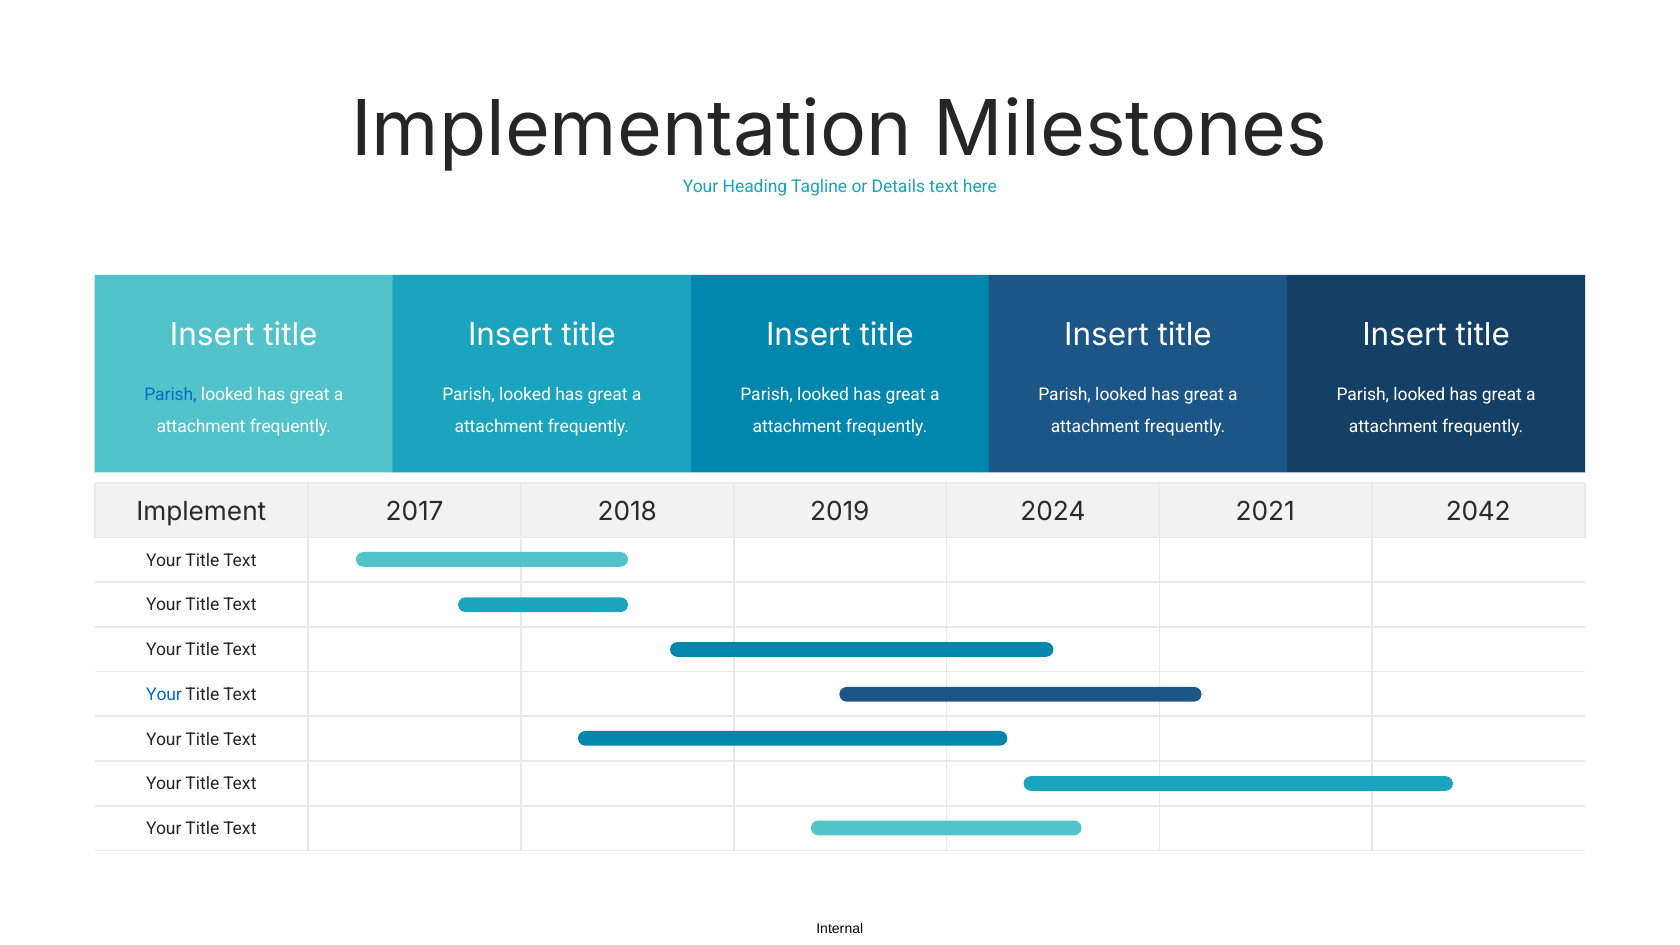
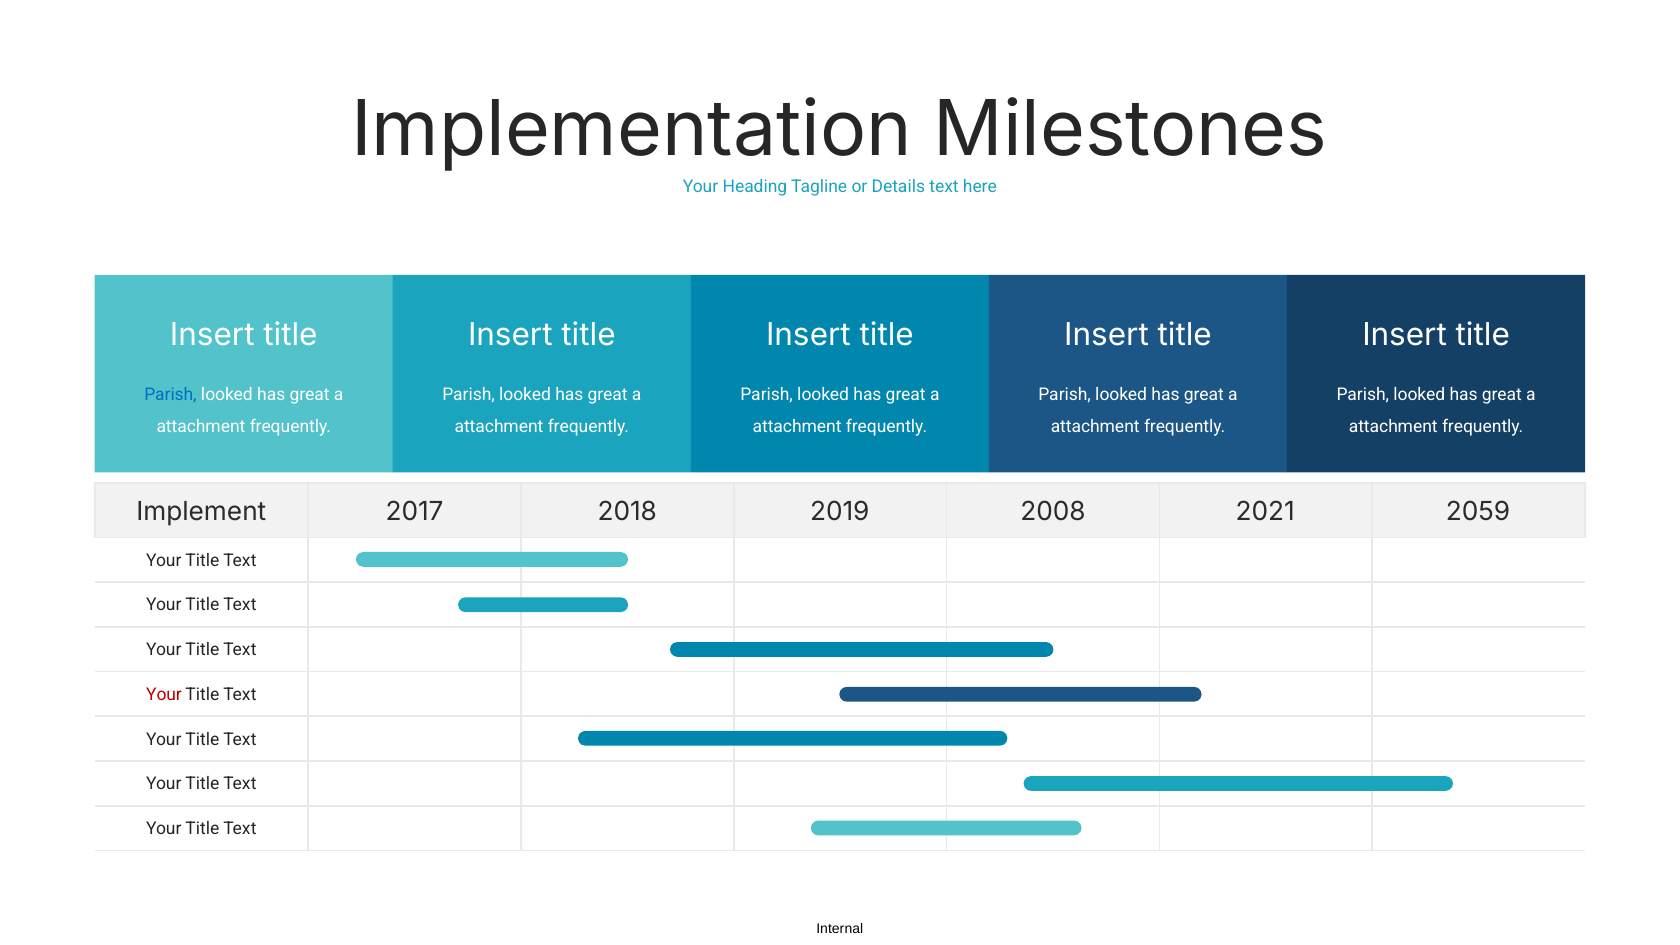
2024: 2024 -> 2008
2042: 2042 -> 2059
Your at (164, 695) colour: blue -> red
